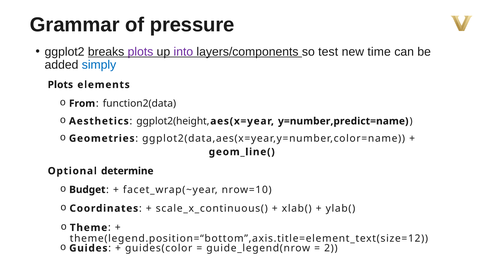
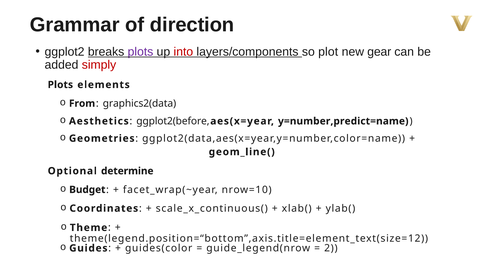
pressure: pressure -> direction
into colour: purple -> red
test: test -> plot
time: time -> gear
simply colour: blue -> red
function2(data: function2(data -> graphics2(data
ggplot2(height: ggplot2(height -> ggplot2(before
